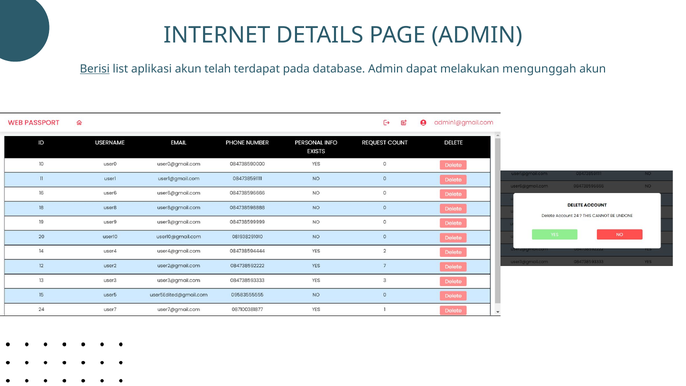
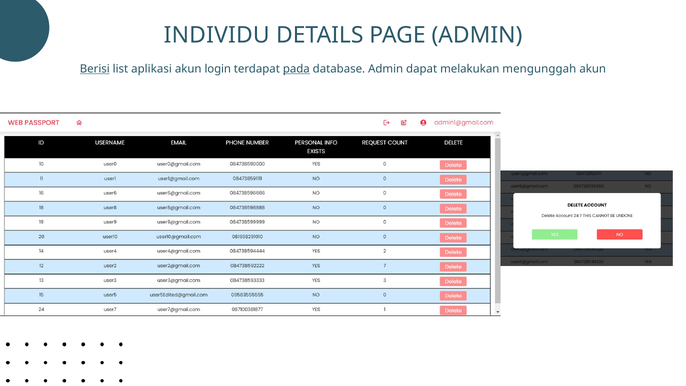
INTERNET: INTERNET -> INDIVIDU
telah: telah -> login
pada underline: none -> present
